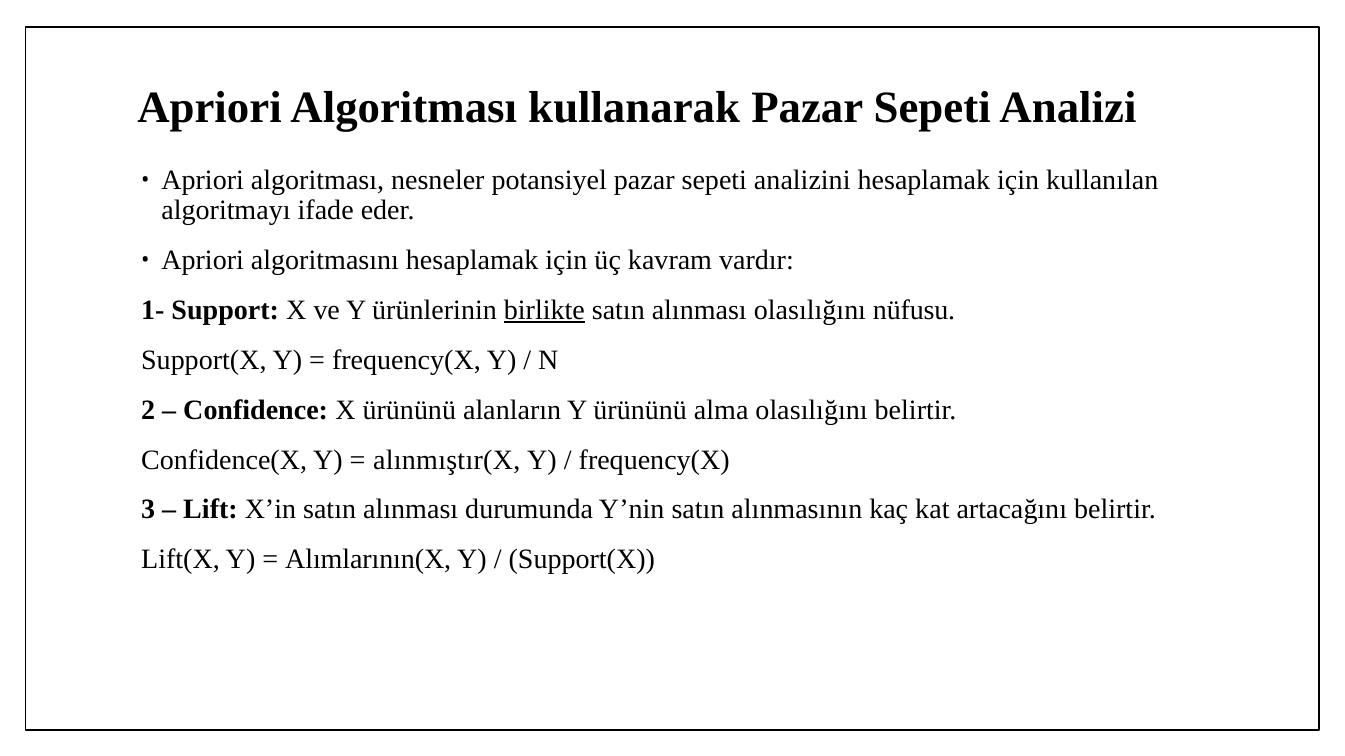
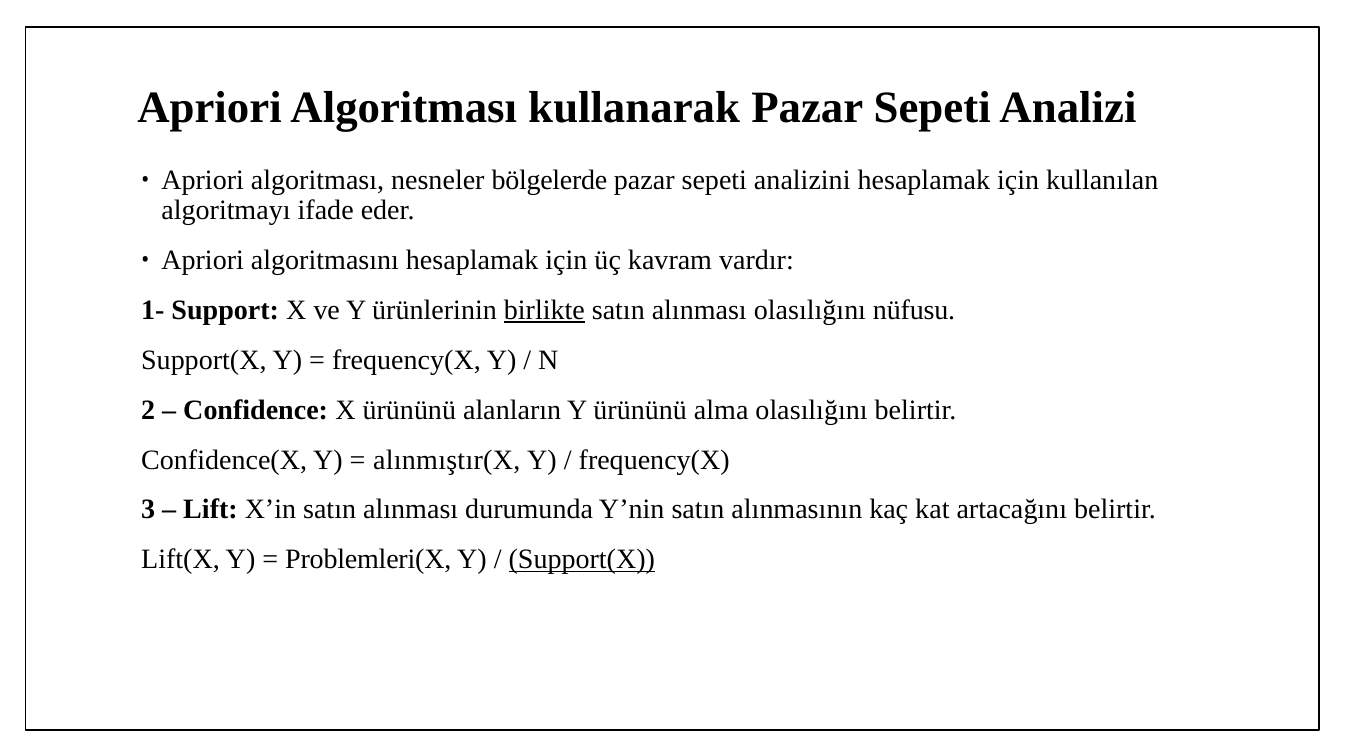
potansiyel: potansiyel -> bölgelerde
Alımlarının(X: Alımlarının(X -> Problemleri(X
Support(X at (582, 560) underline: none -> present
